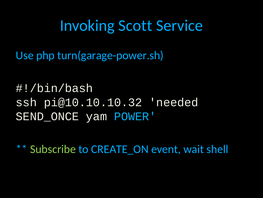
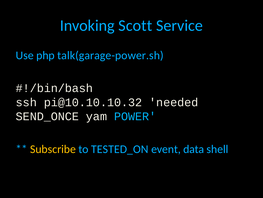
turn(garage-power.sh: turn(garage-power.sh -> talk(garage-power.sh
Subscribe colour: light green -> yellow
CREATE_ON: CREATE_ON -> TESTED_ON
wait: wait -> data
